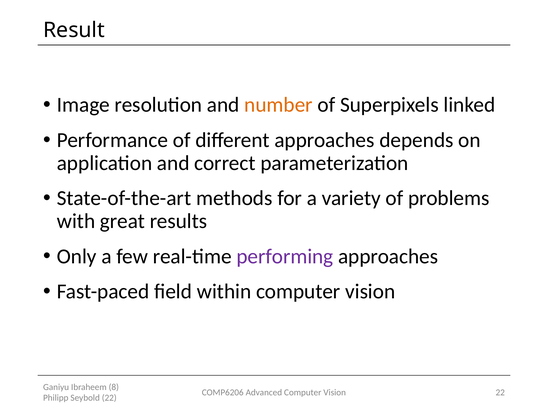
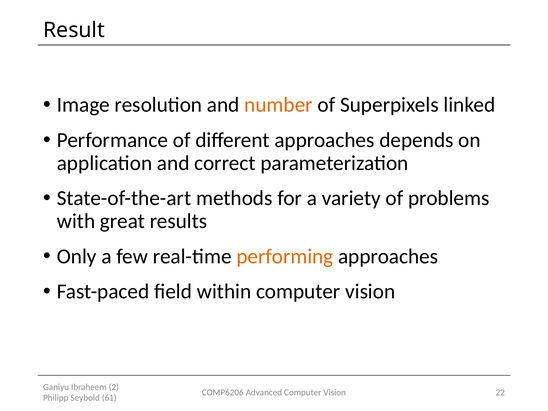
performing colour: purple -> orange
8: 8 -> 2
Seybold 22: 22 -> 61
